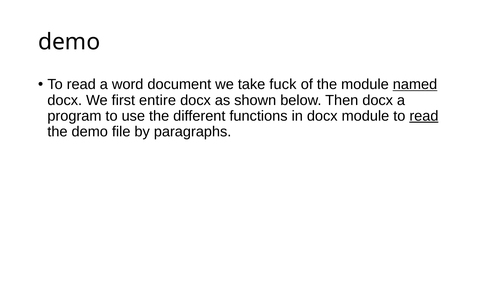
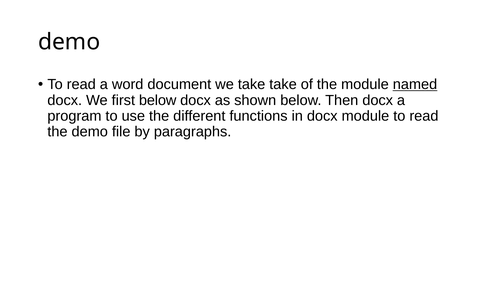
take fuck: fuck -> take
first entire: entire -> below
read at (424, 116) underline: present -> none
